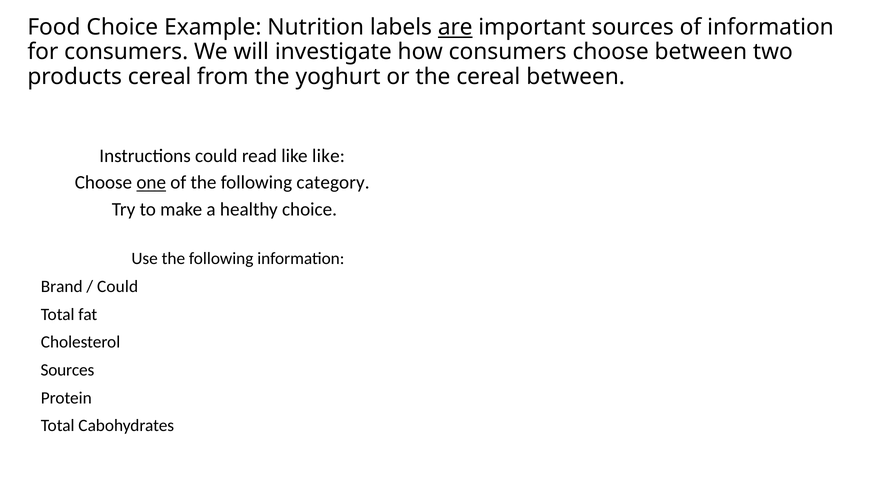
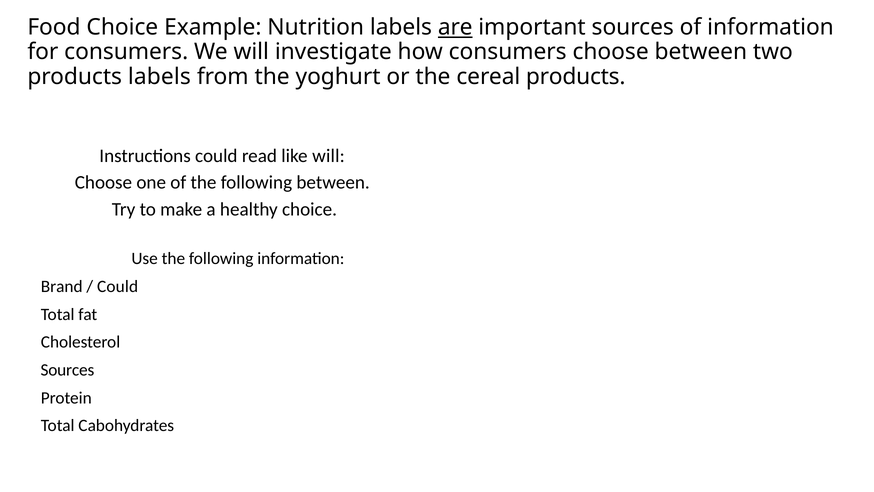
products cereal: cereal -> labels
cereal between: between -> products
like like: like -> will
one underline: present -> none
following category: category -> between
